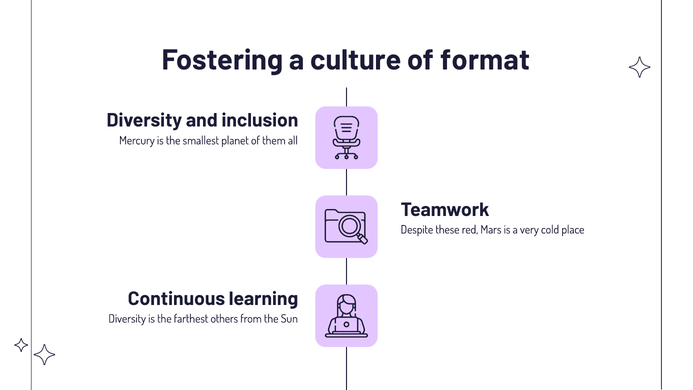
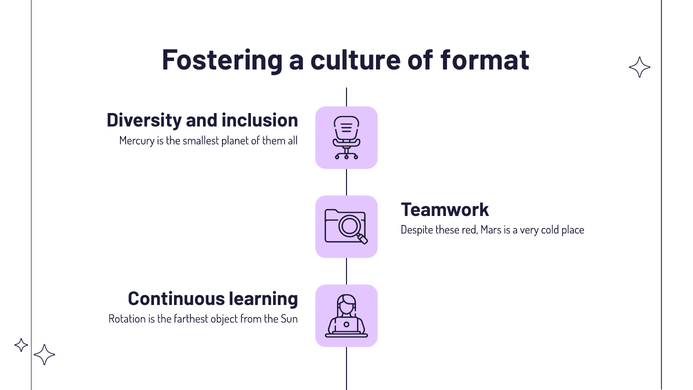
Diversity at (127, 319): Diversity -> Rotation
others: others -> object
